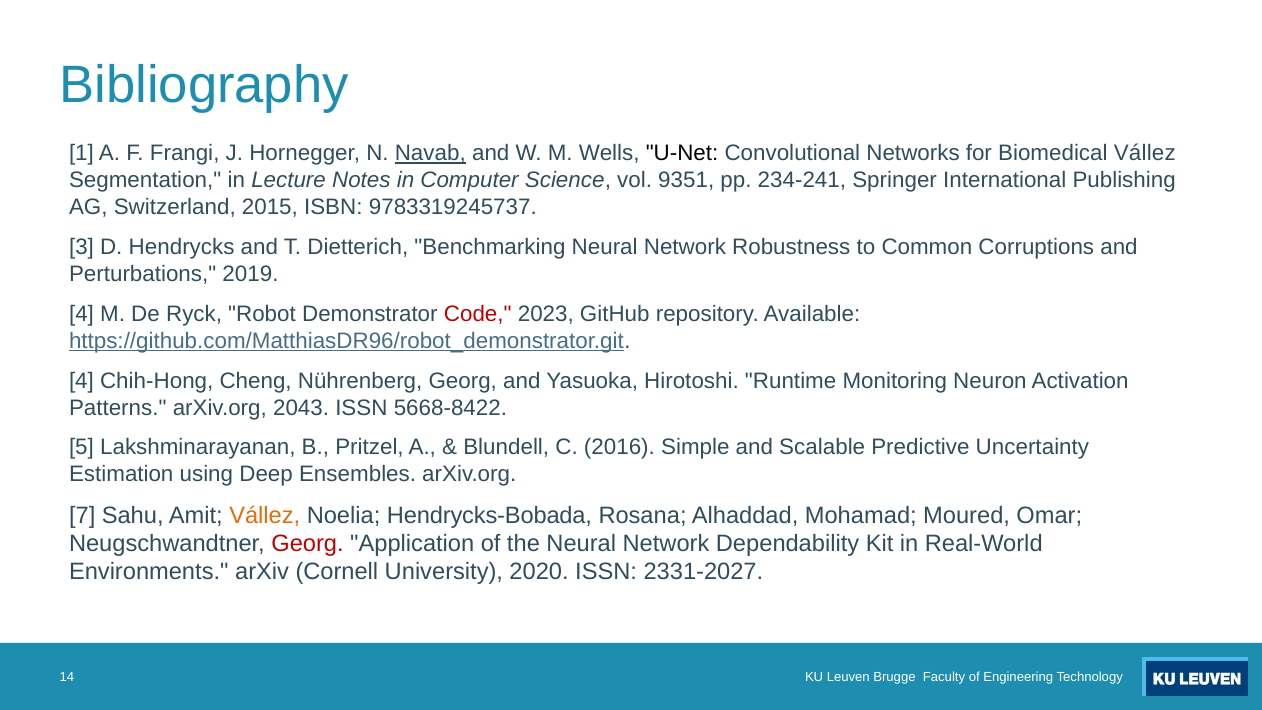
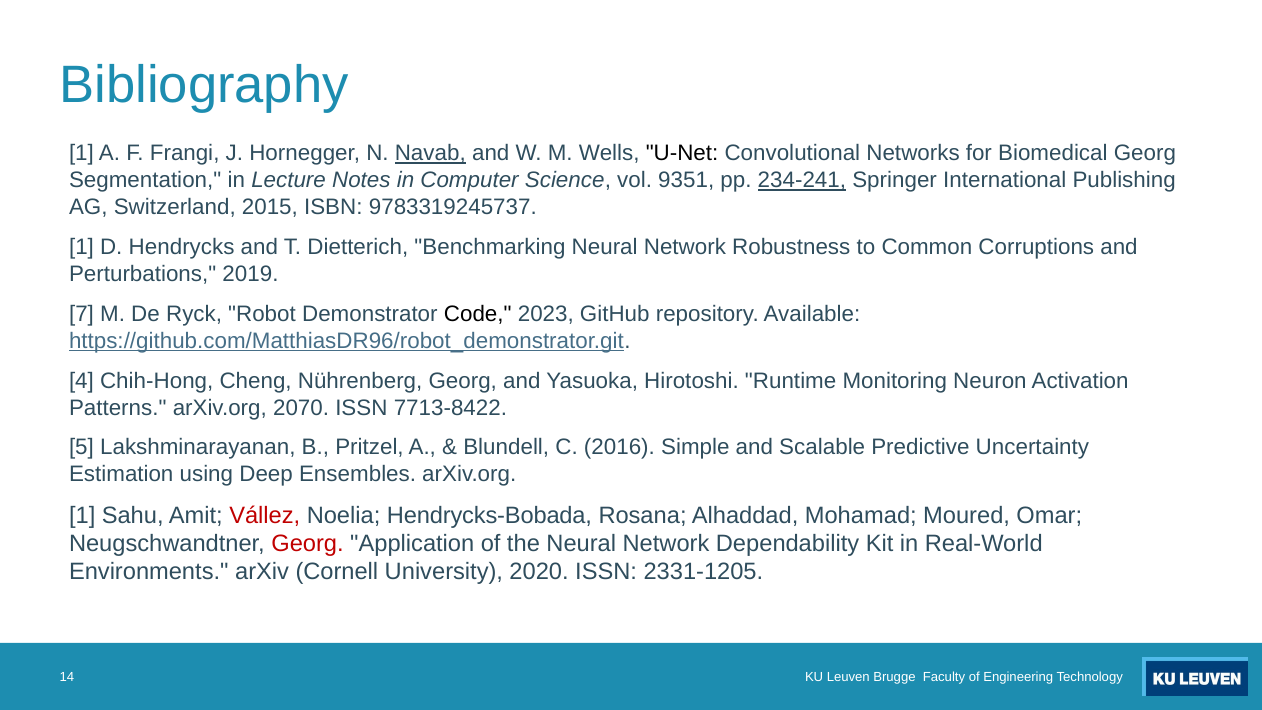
Biomedical Vállez: Vállez -> Georg
234-241 underline: none -> present
3 at (81, 247): 3 -> 1
4 at (81, 314): 4 -> 7
Code colour: red -> black
2043: 2043 -> 2070
5668-8422: 5668-8422 -> 7713-8422
7 at (82, 515): 7 -> 1
Vállez at (265, 515) colour: orange -> red
2331-2027: 2331-2027 -> 2331-1205
